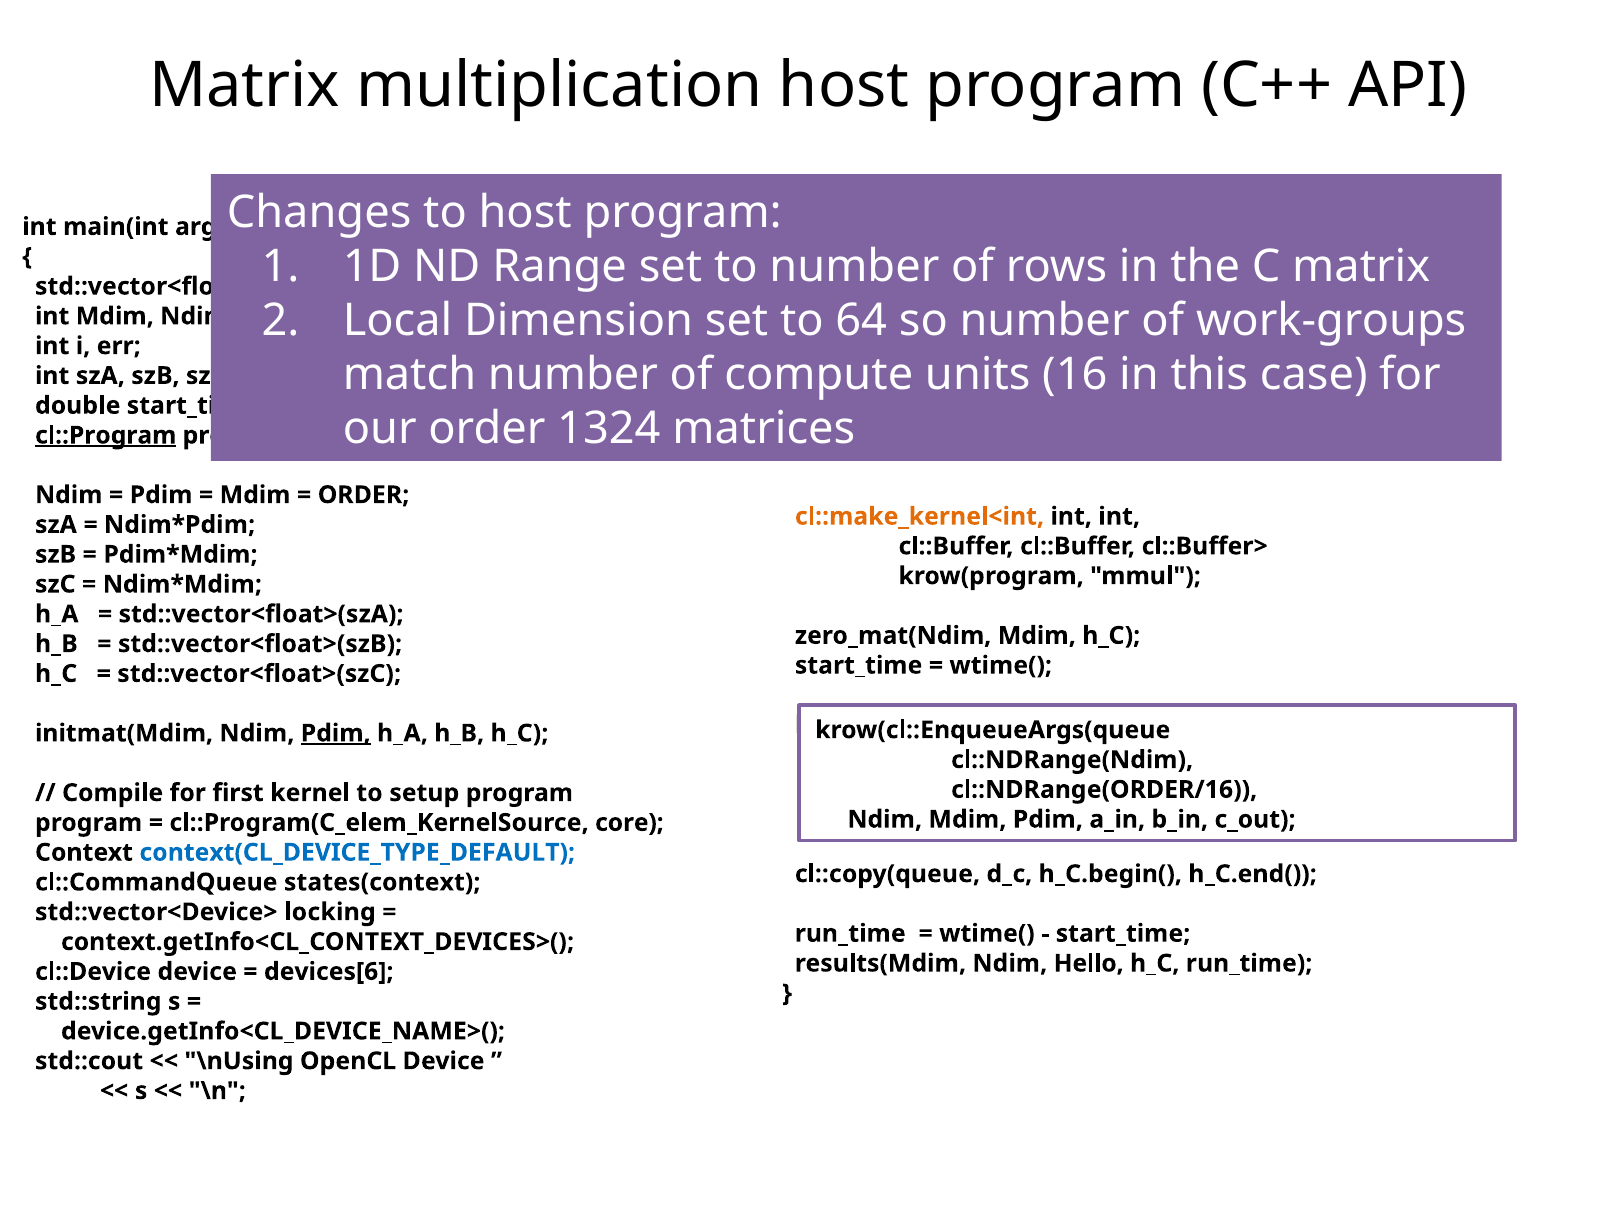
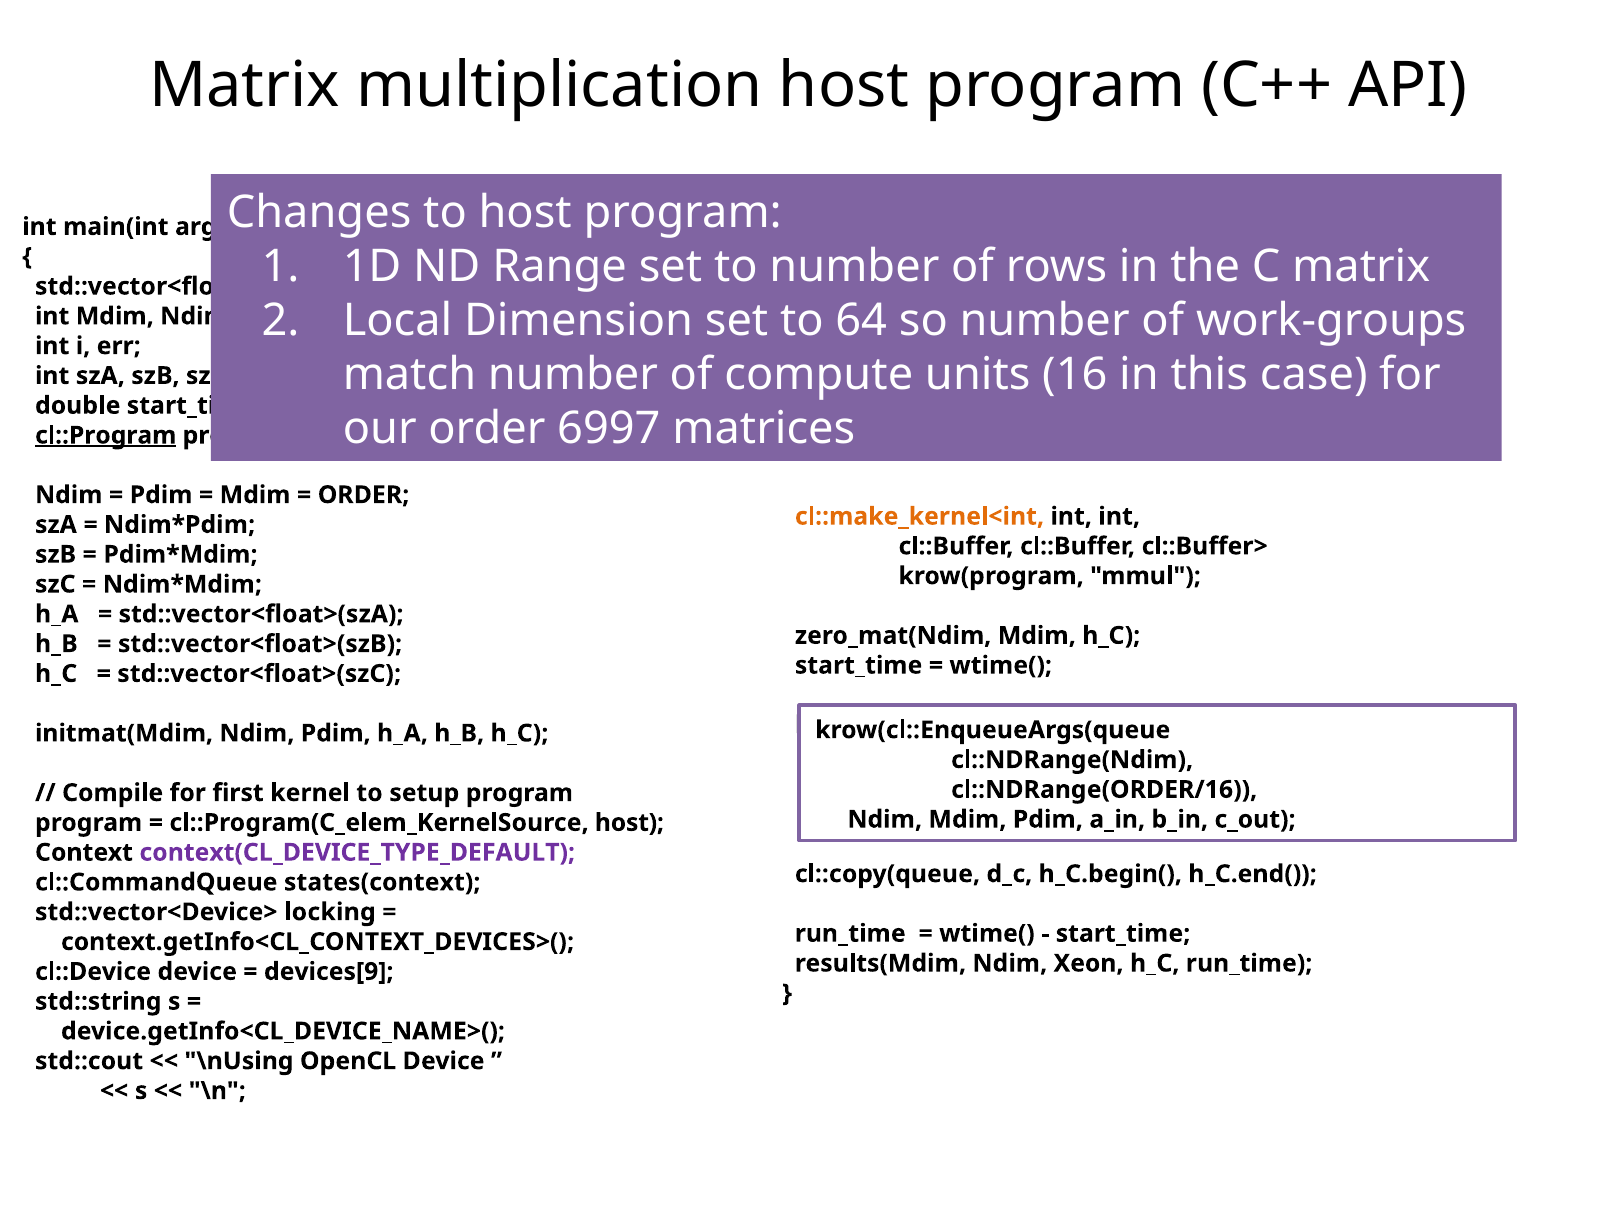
1324: 1324 -> 6997
Pdim at (336, 733) underline: present -> none
cl::Program(C_elem_KernelSource core: core -> host
context(CL_DEVICE_TYPE_DEFAULT colour: blue -> purple
Hello: Hello -> Xeon
devices[6: devices[6 -> devices[9
